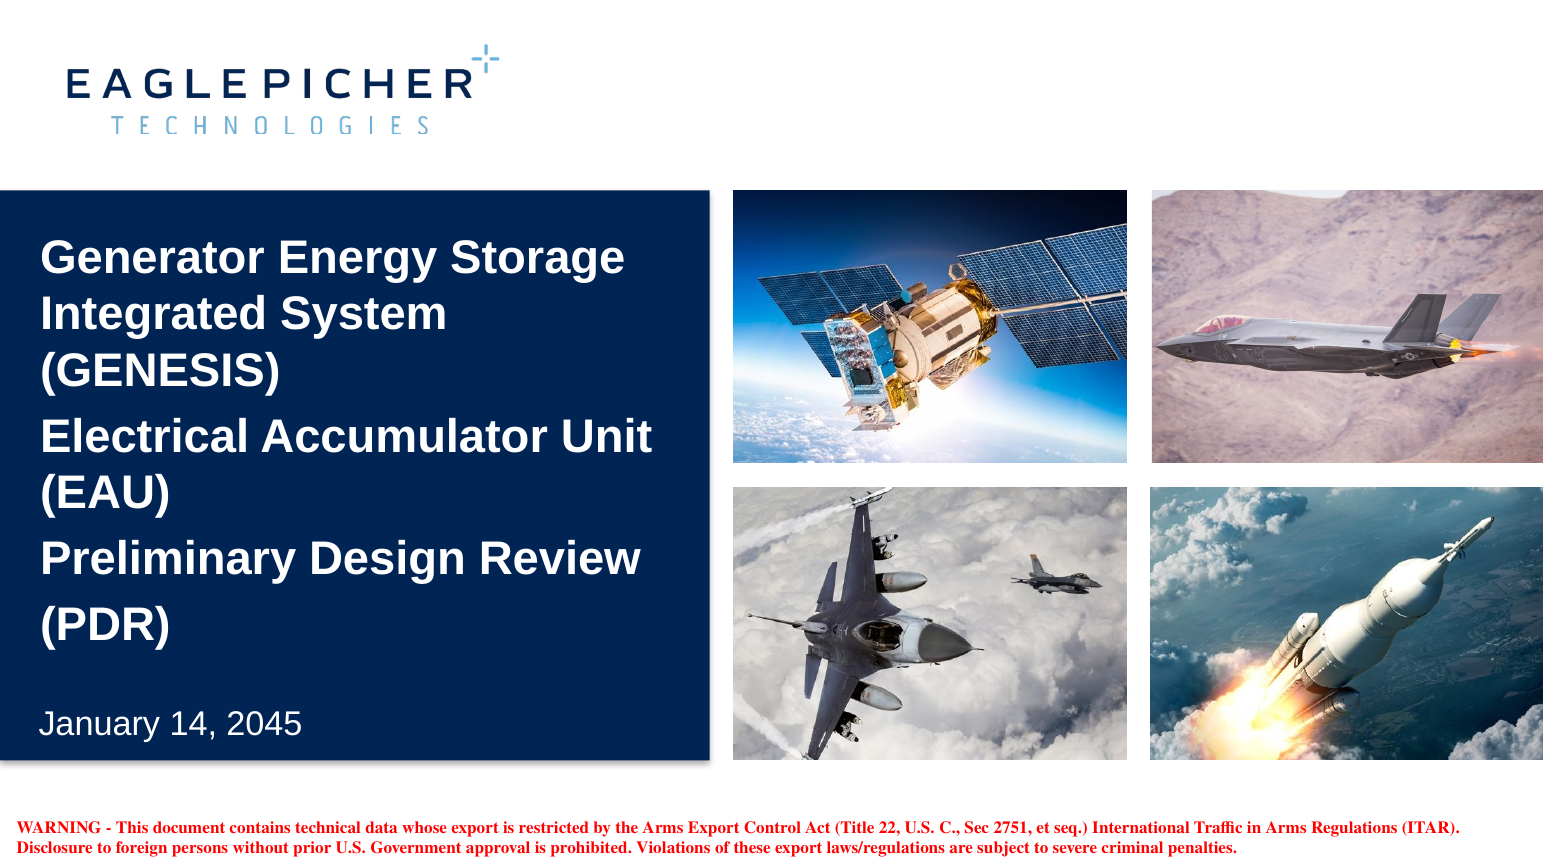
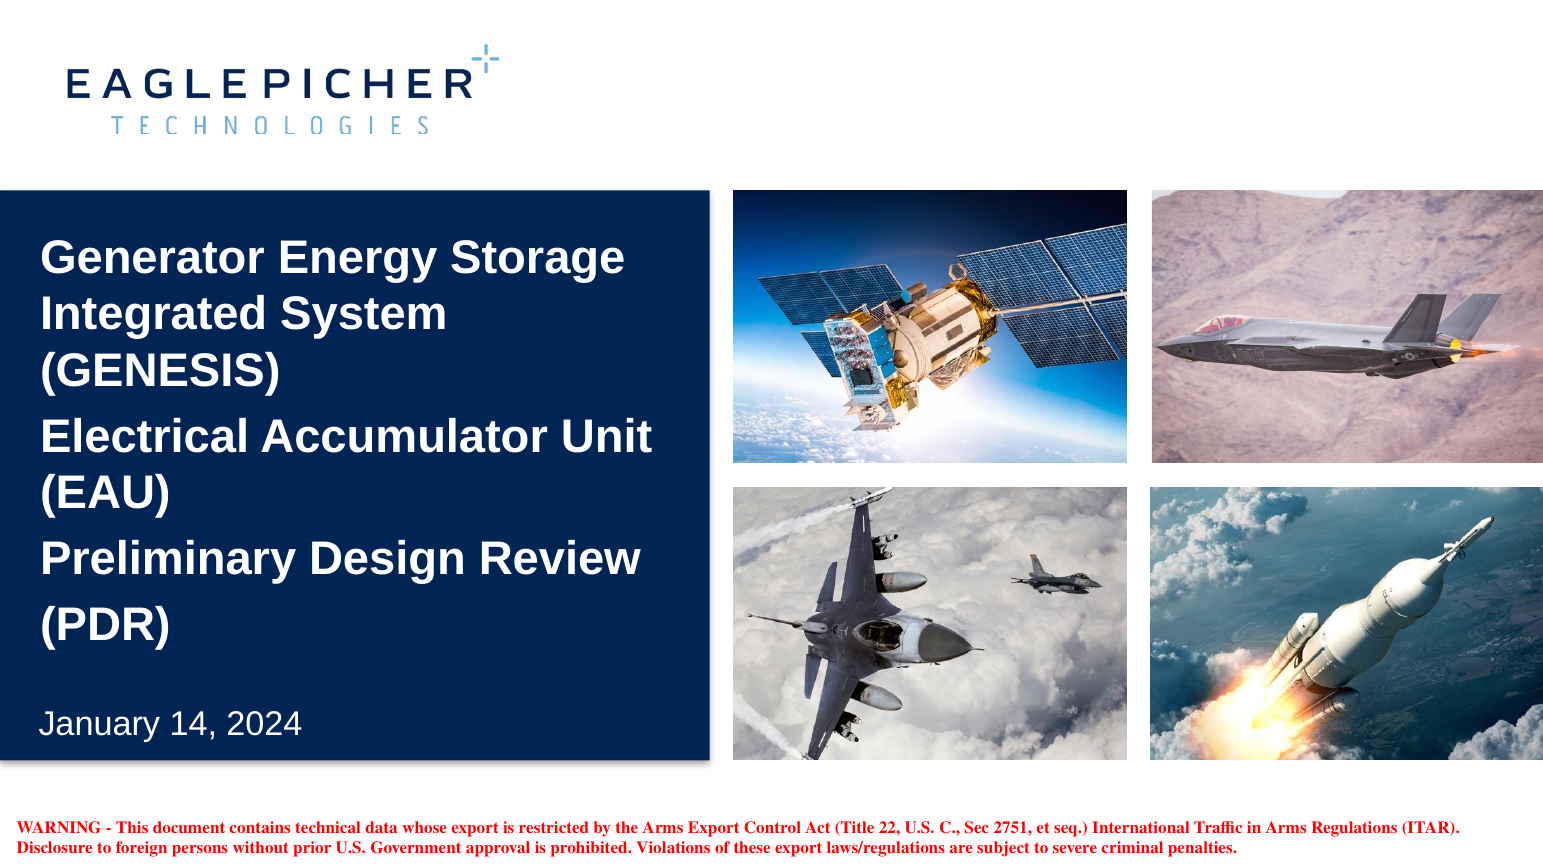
2045: 2045 -> 2024
